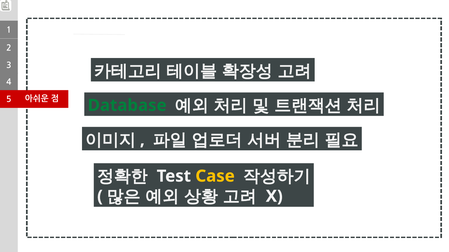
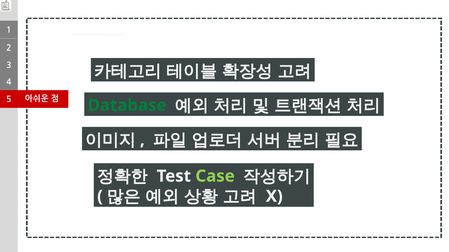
Case colour: yellow -> light green
